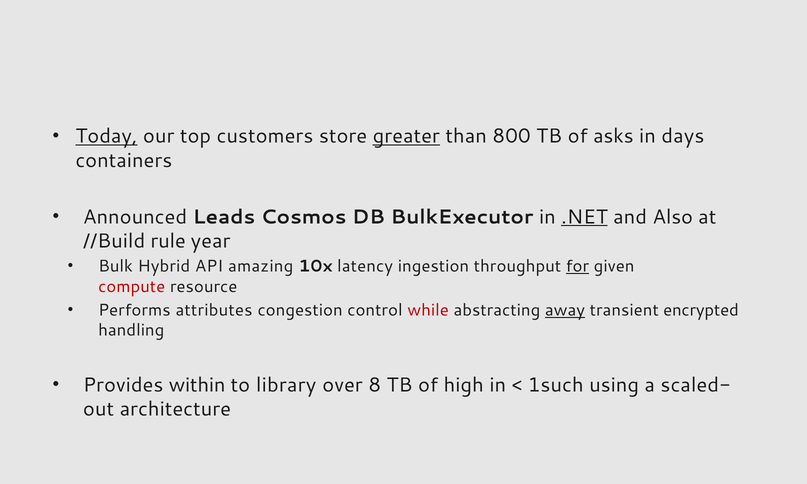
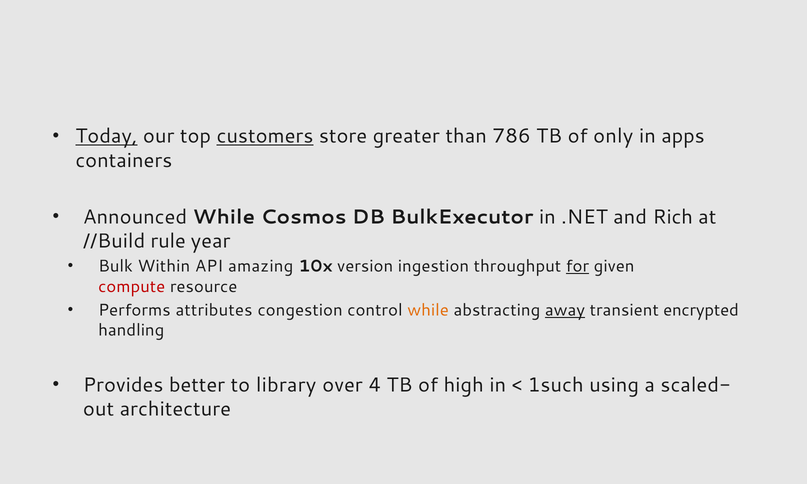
customers underline: none -> present
greater underline: present -> none
800: 800 -> 786
asks: asks -> only
days: days -> apps
Announced Leads: Leads -> While
.NET underline: present -> none
Also: Also -> Rich
Hybrid: Hybrid -> Within
latency: latency -> version
while at (428, 310) colour: red -> orange
within: within -> better
8: 8 -> 4
